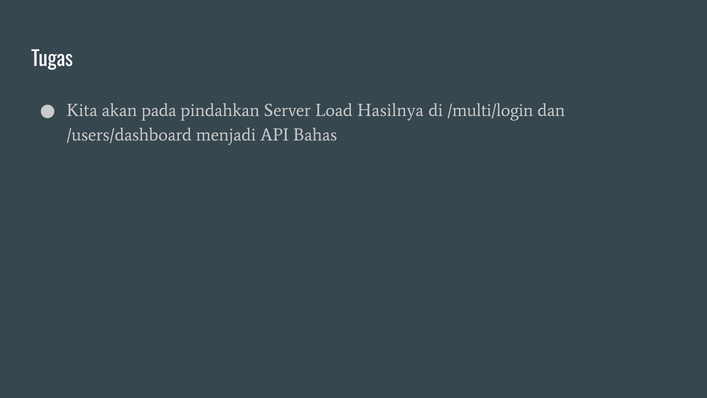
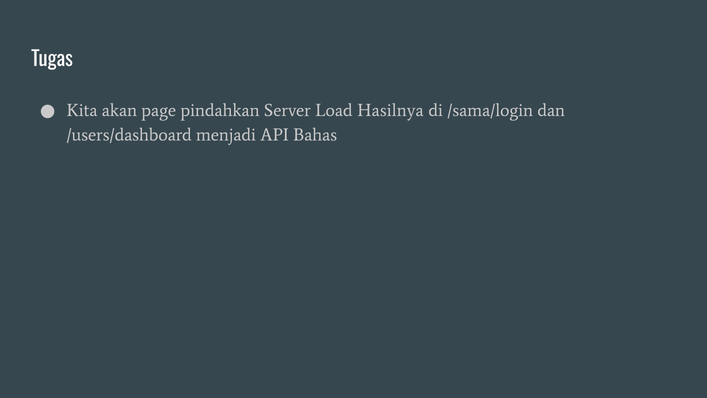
pada: pada -> page
/multi/login: /multi/login -> /sama/login
